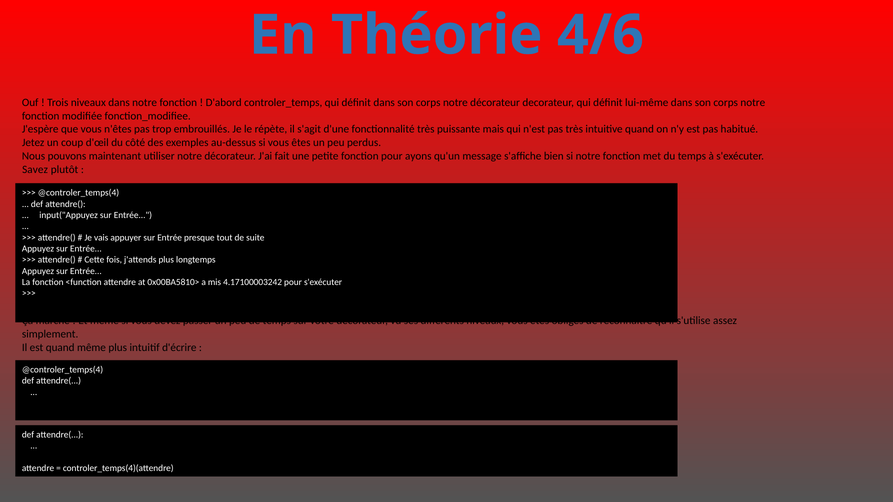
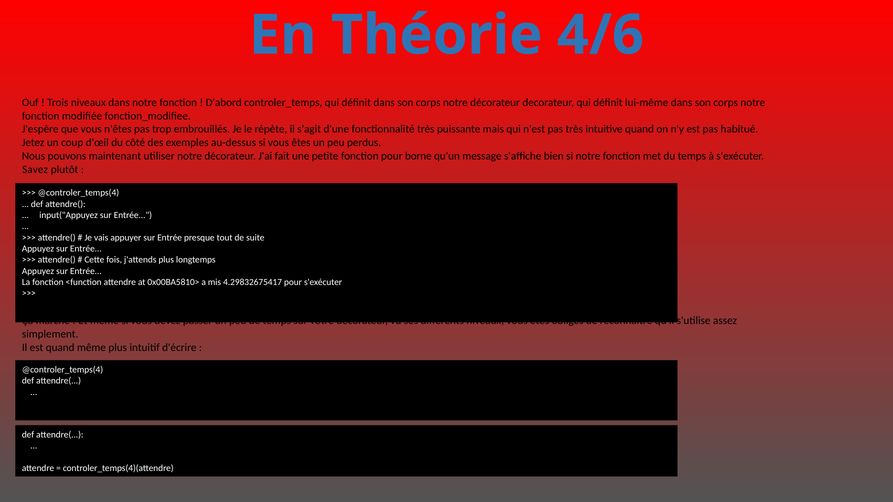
ayons: ayons -> borne
4.17100003242: 4.17100003242 -> 4.29832675417
